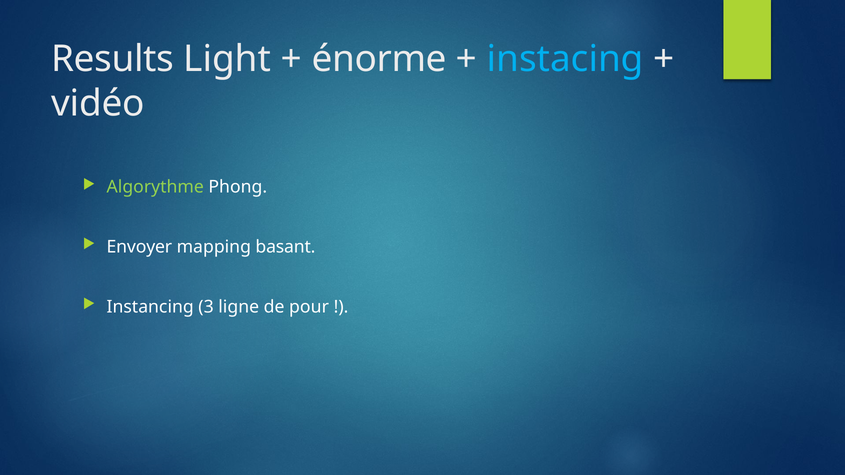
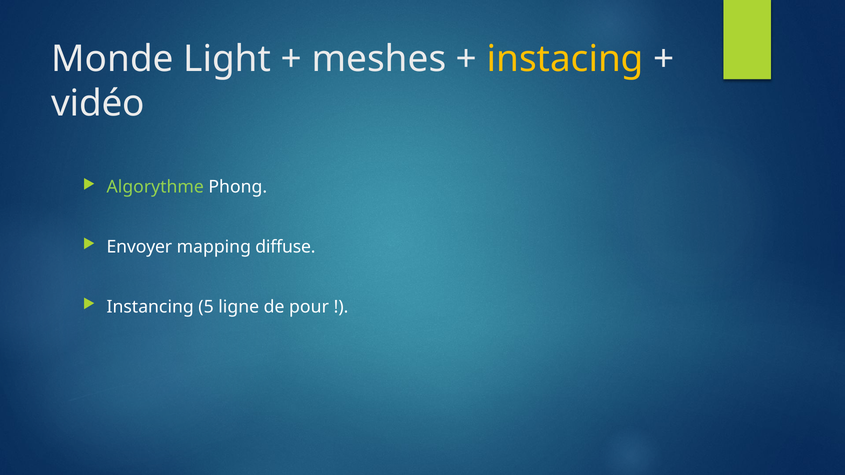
Results: Results -> Monde
énorme: énorme -> meshes
instacing colour: light blue -> yellow
basant: basant -> diffuse
3: 3 -> 5
